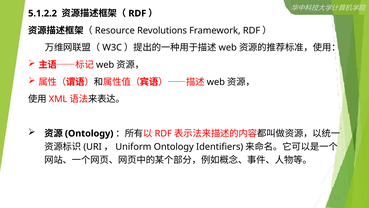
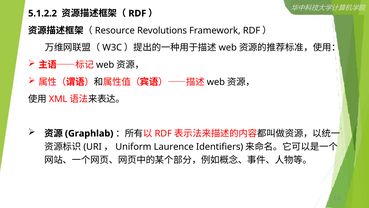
Ontology at (89, 133): Ontology -> Graphlab
Ontology at (174, 147): Ontology -> Laurence
